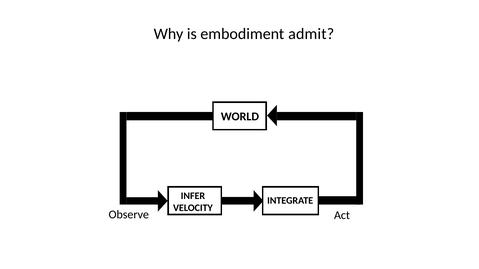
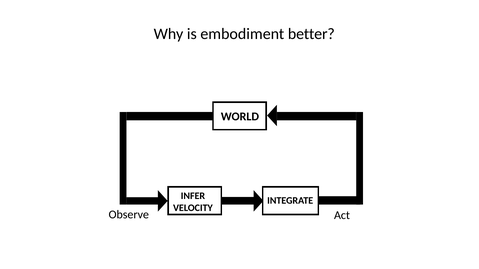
admit: admit -> better
